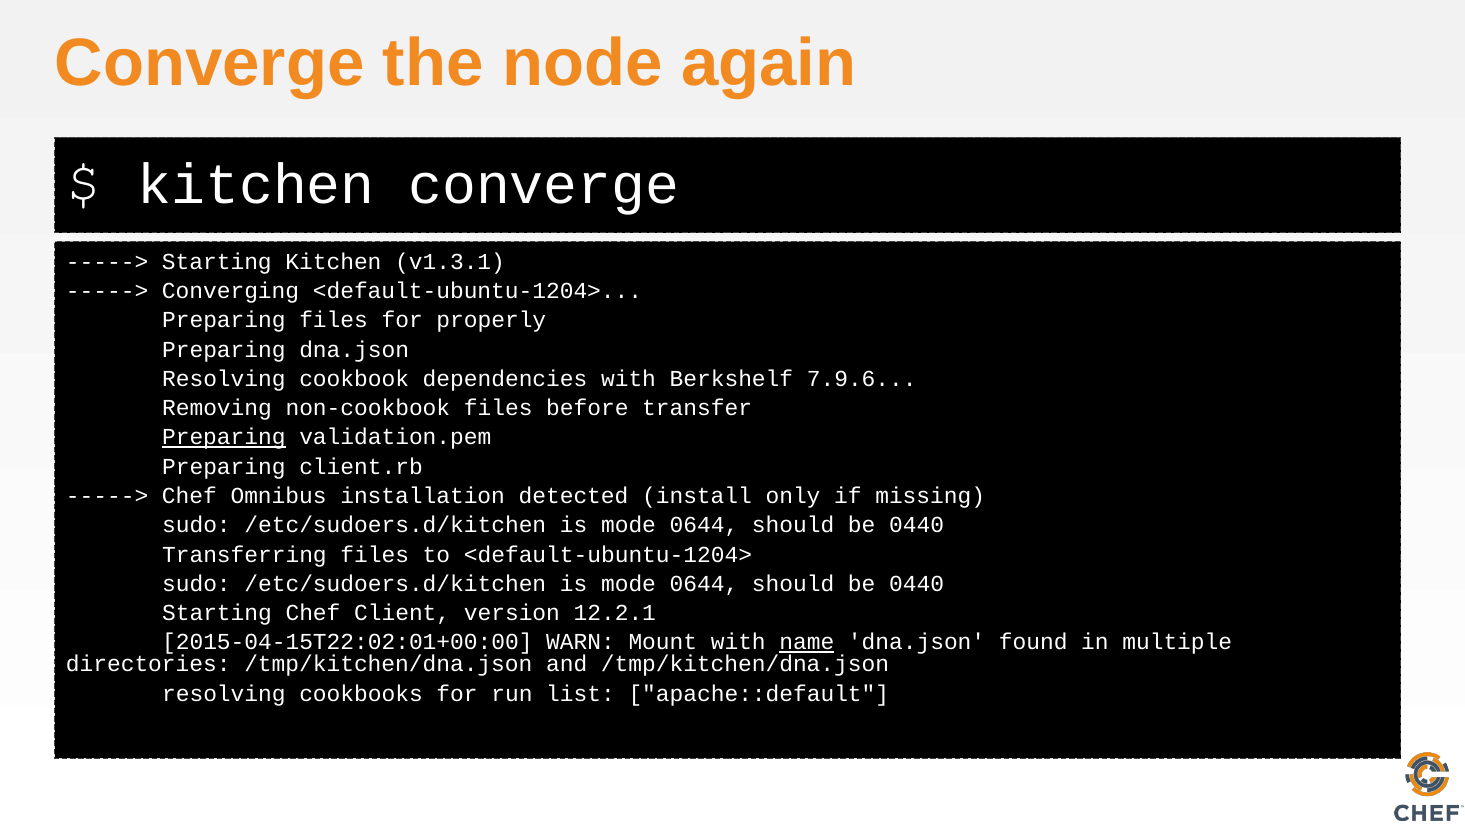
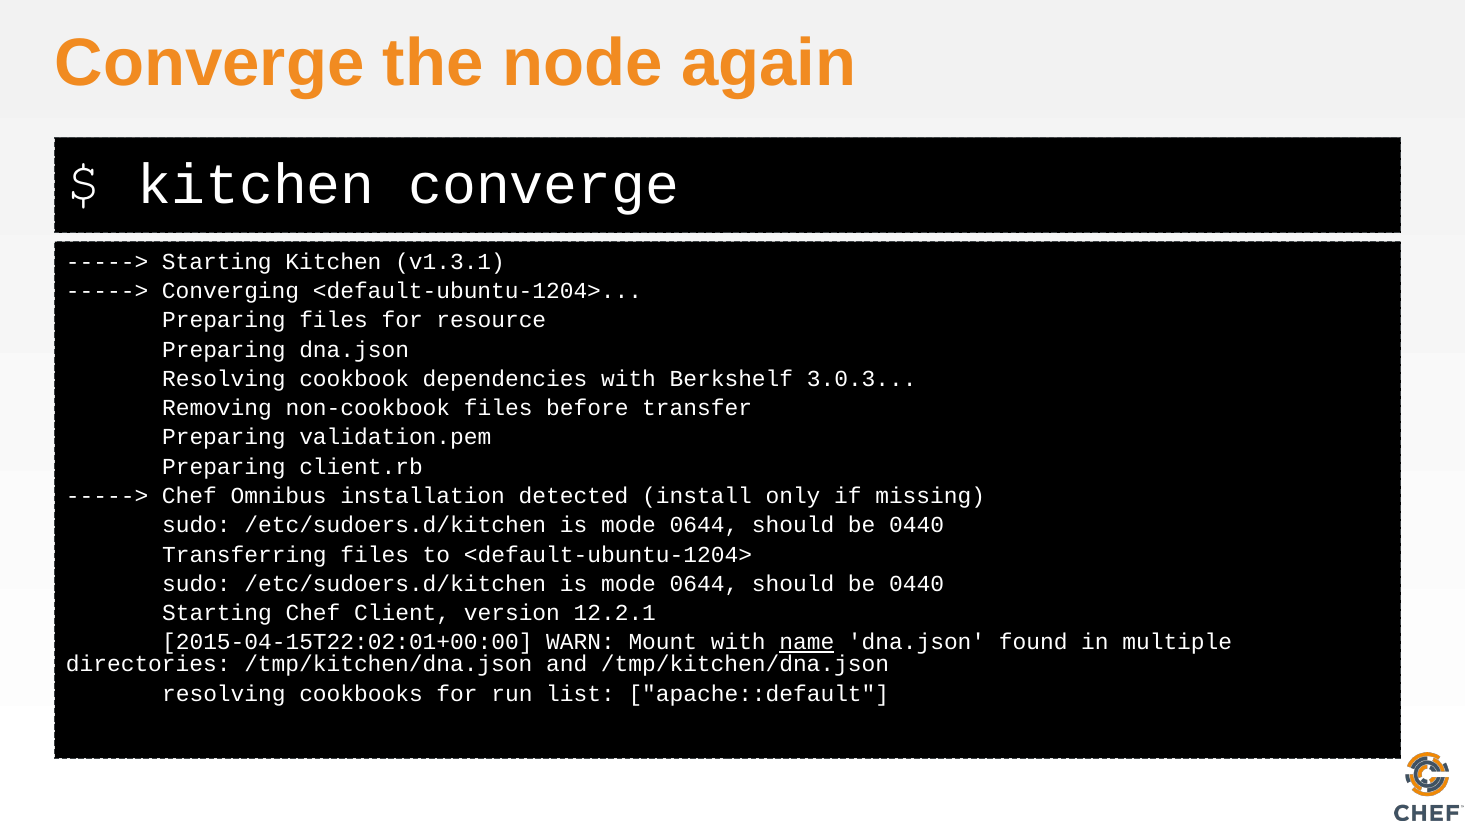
properly: properly -> resource
7.9.6: 7.9.6 -> 3.0.3
Preparing at (224, 437) underline: present -> none
